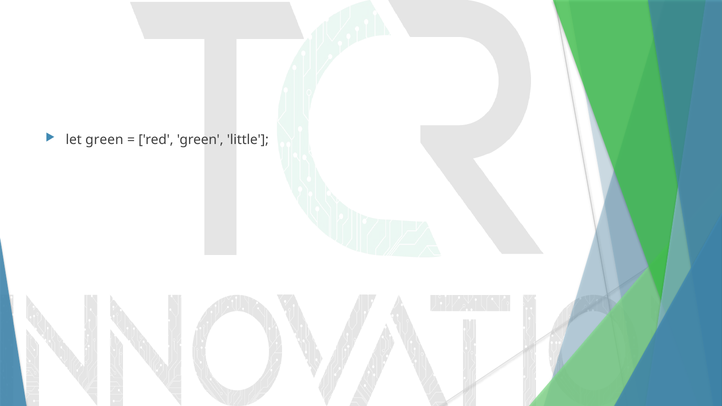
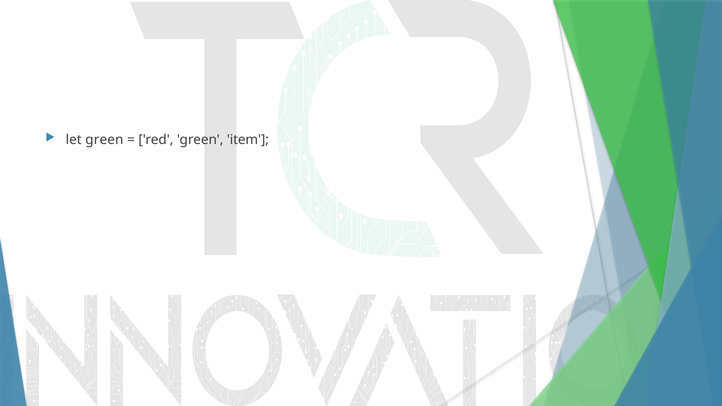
little: little -> item
